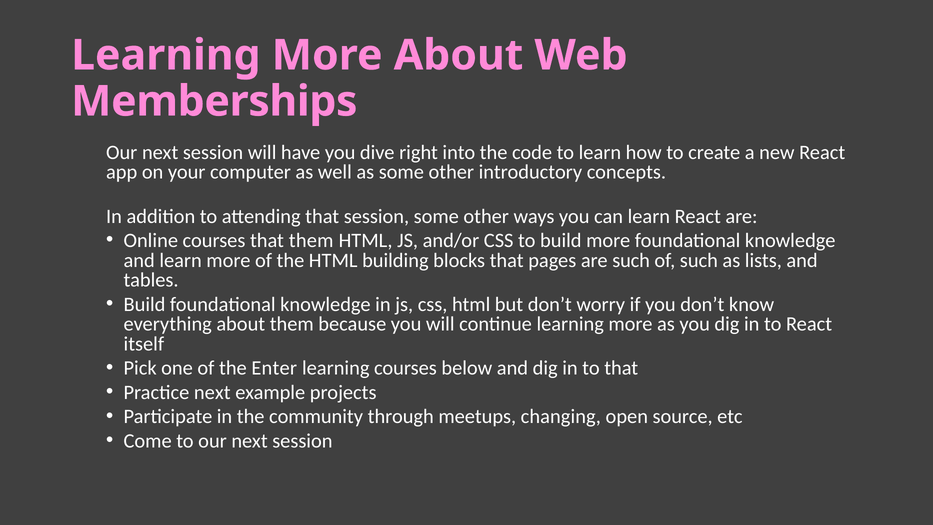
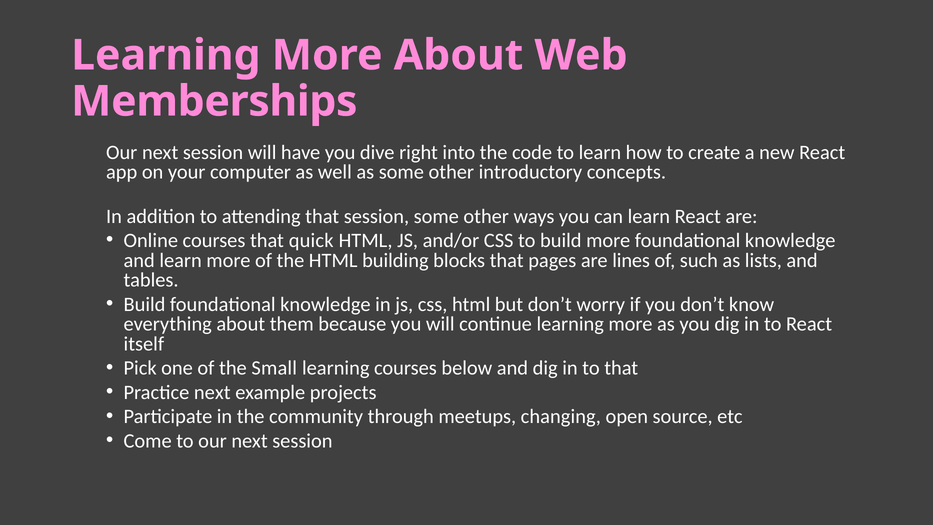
that them: them -> quick
are such: such -> lines
Enter: Enter -> Small
